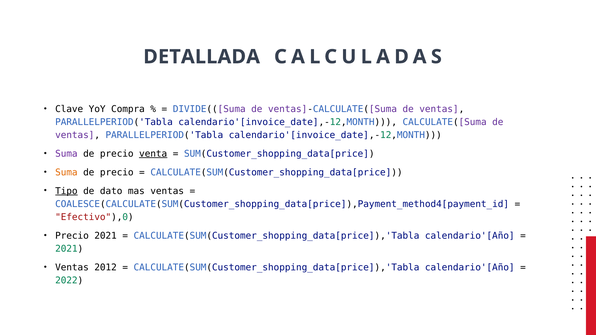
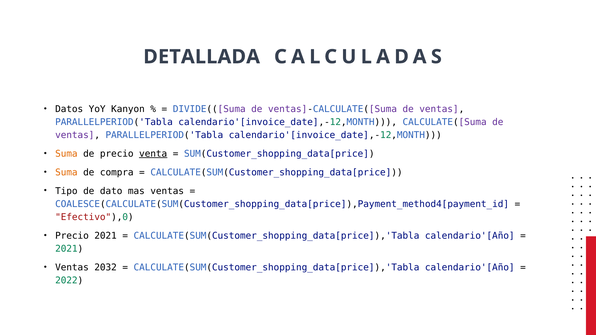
Clave: Clave -> Datos
Compra: Compra -> Kanyon
Suma at (66, 154) colour: purple -> orange
precio at (117, 172): precio -> compra
Tipo underline: present -> none
2012: 2012 -> 2032
